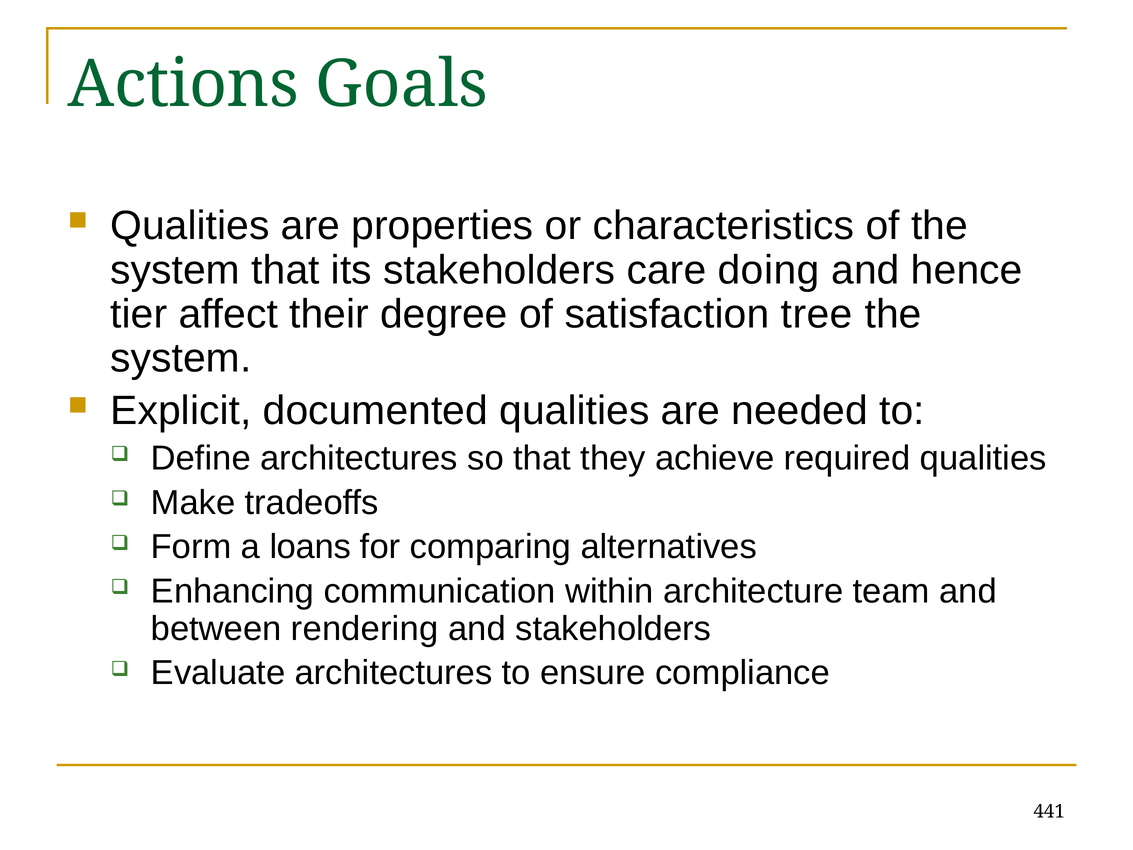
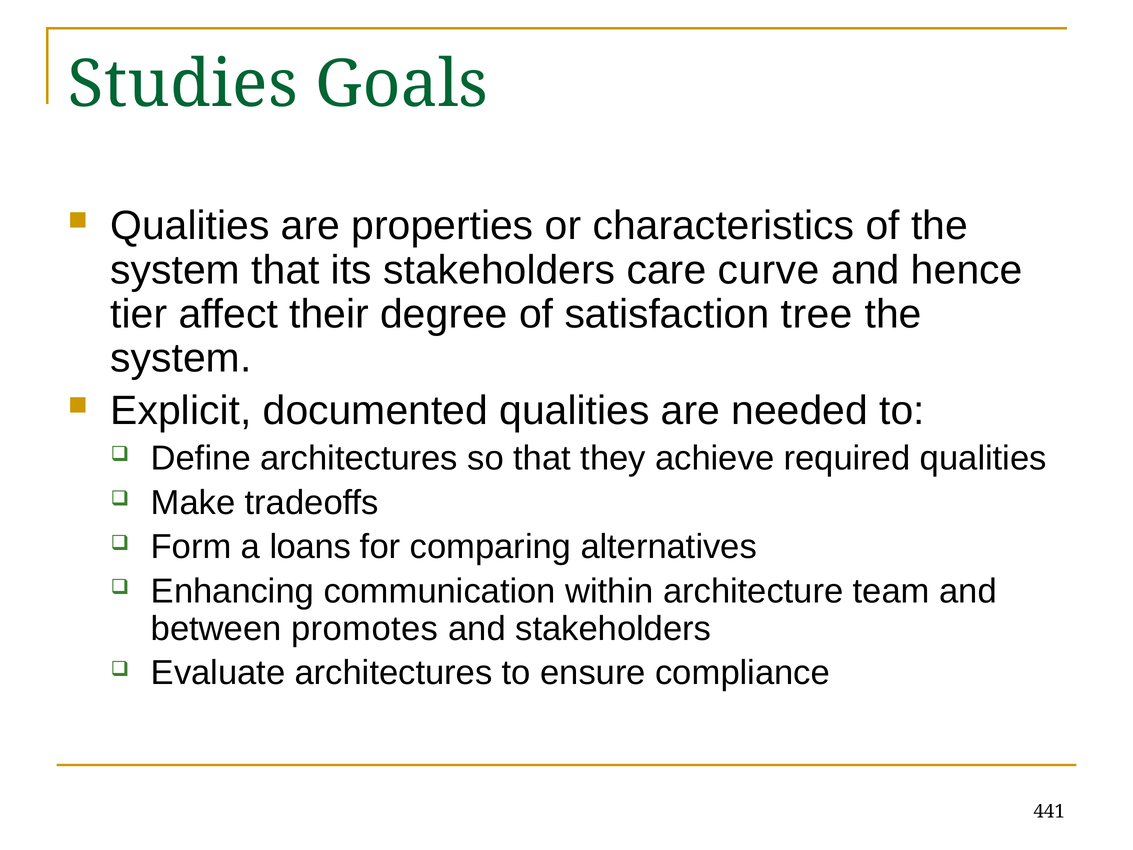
Actions: Actions -> Studies
doing: doing -> curve
rendering: rendering -> promotes
